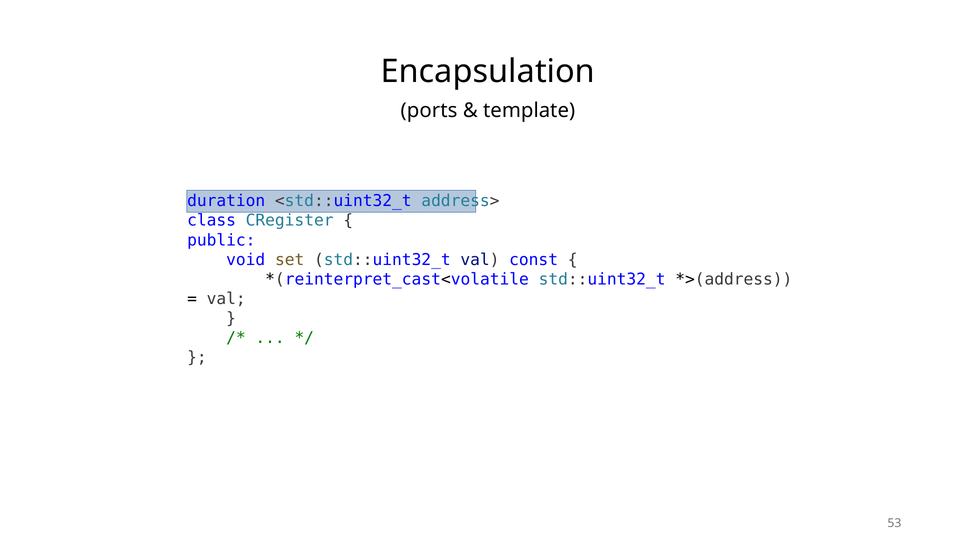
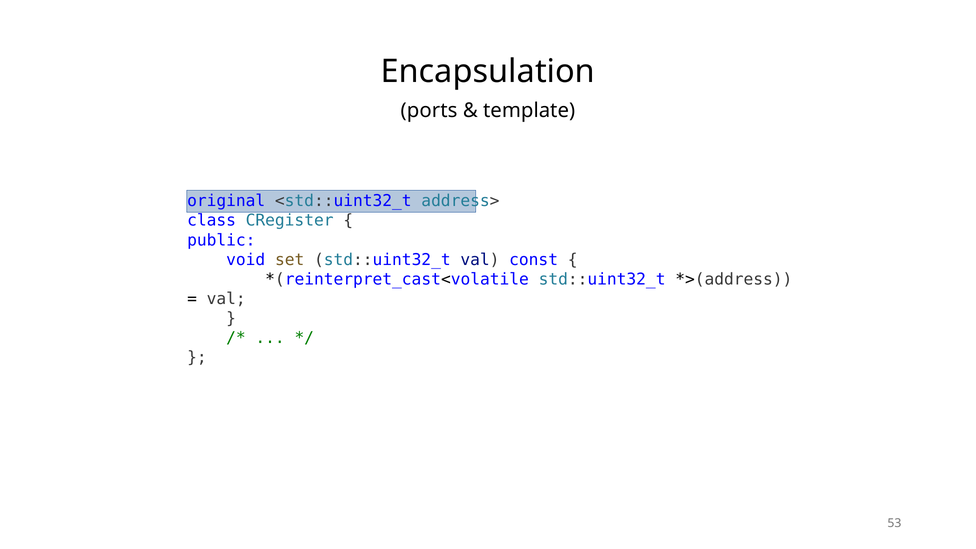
duration: duration -> original
